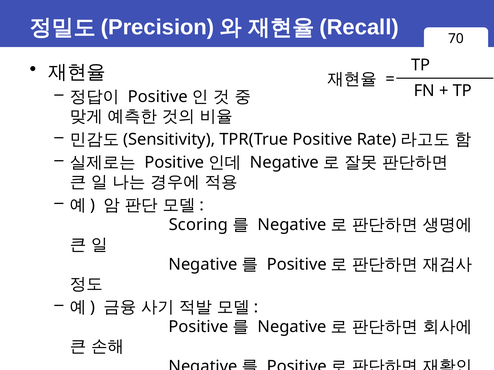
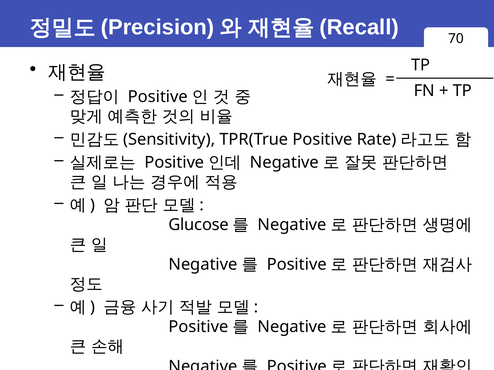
Scoring: Scoring -> Glucose
